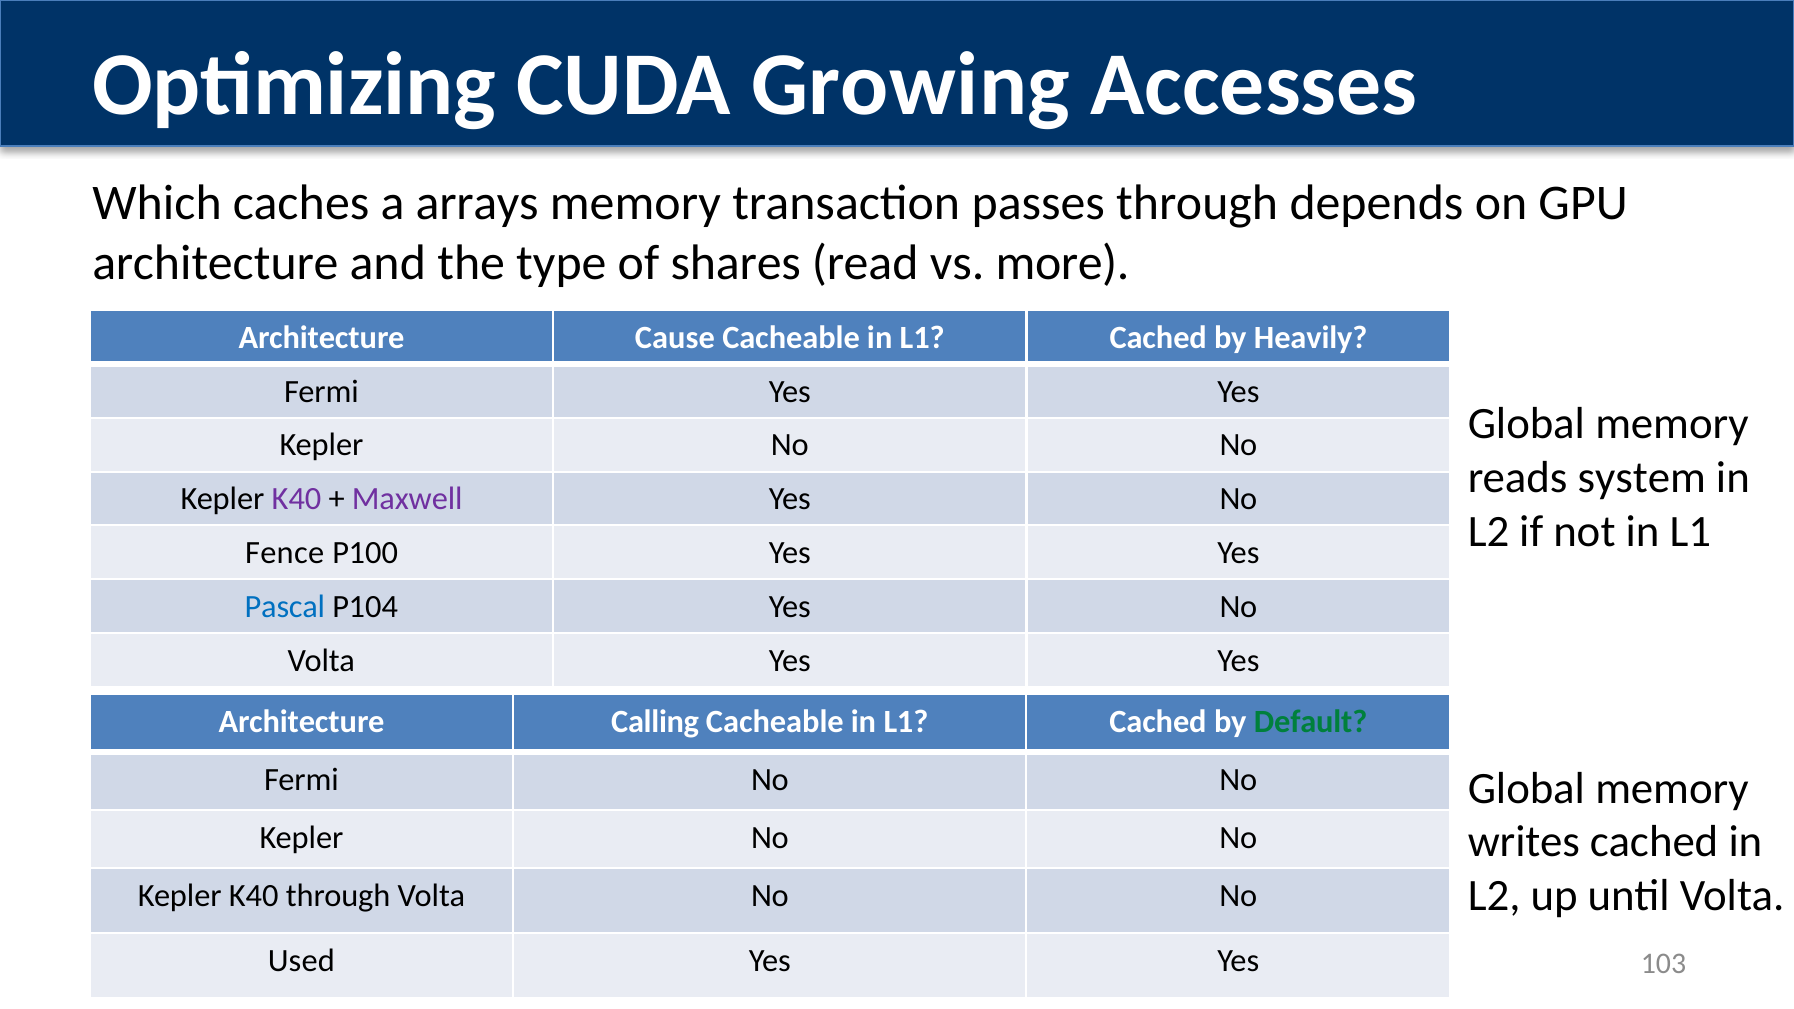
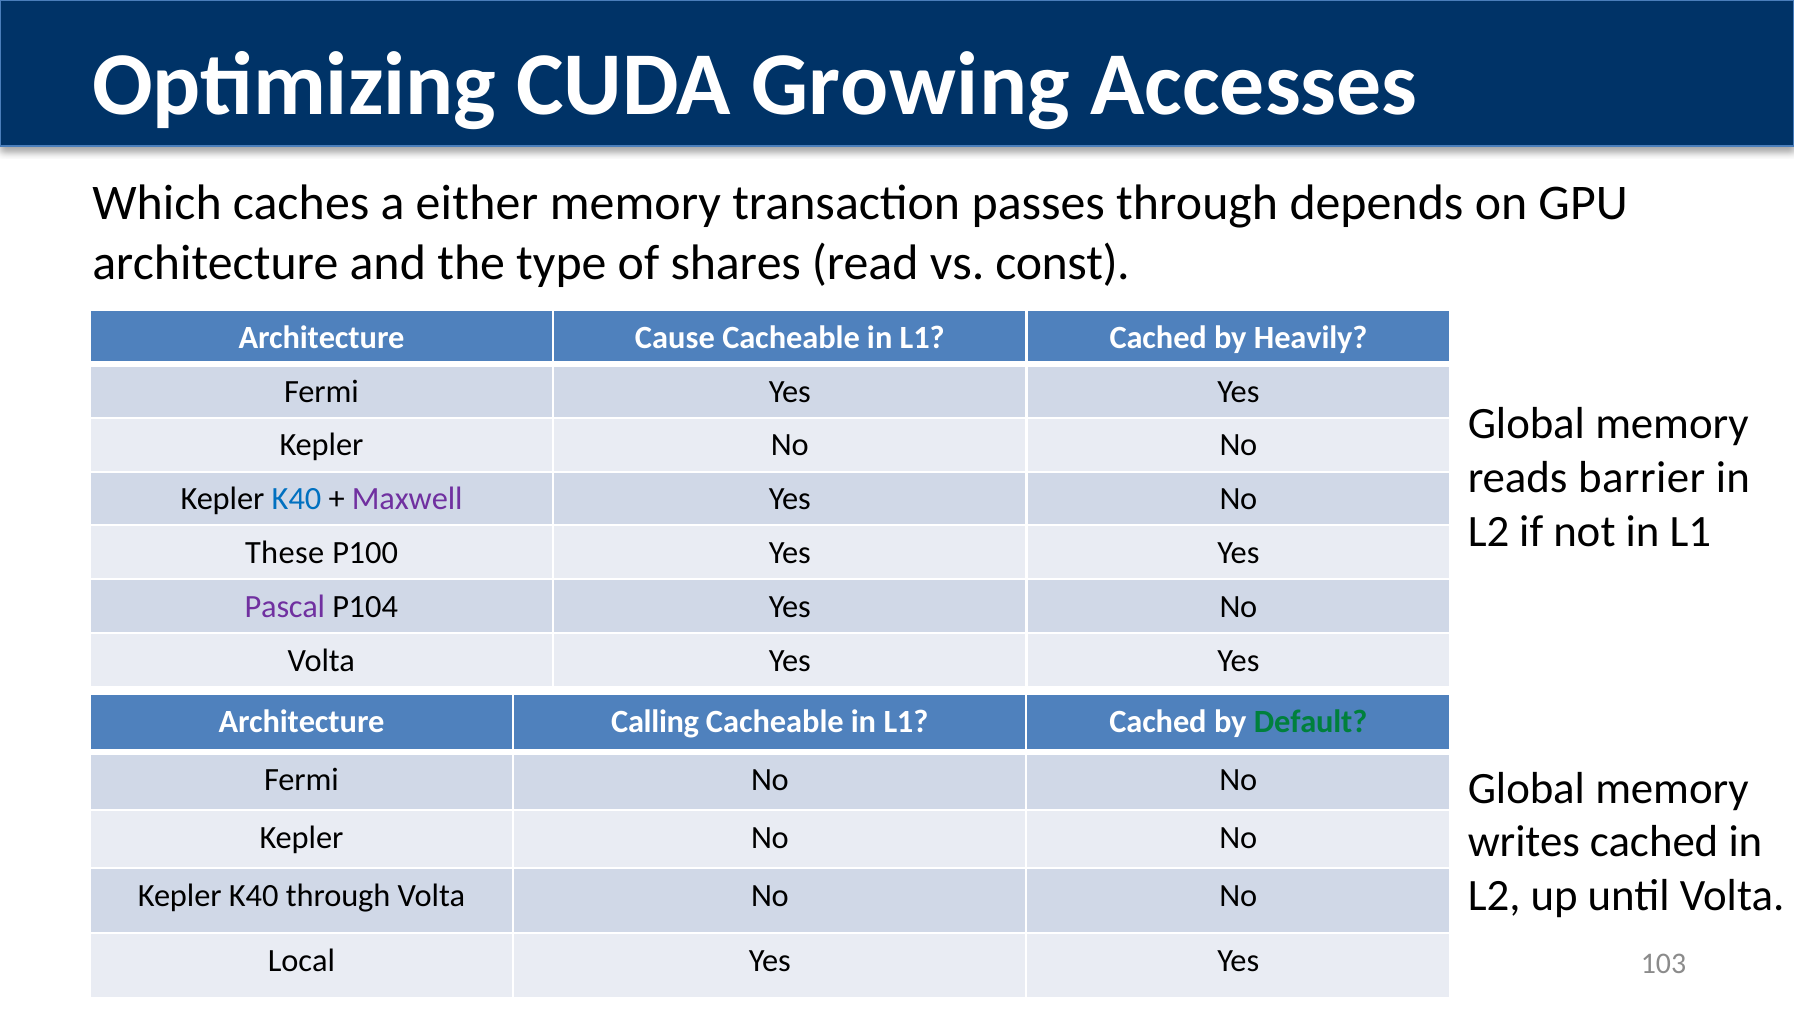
arrays: arrays -> either
more: more -> const
system: system -> barrier
K40 at (297, 499) colour: purple -> blue
Fence: Fence -> These
Pascal colour: blue -> purple
Used: Used -> Local
